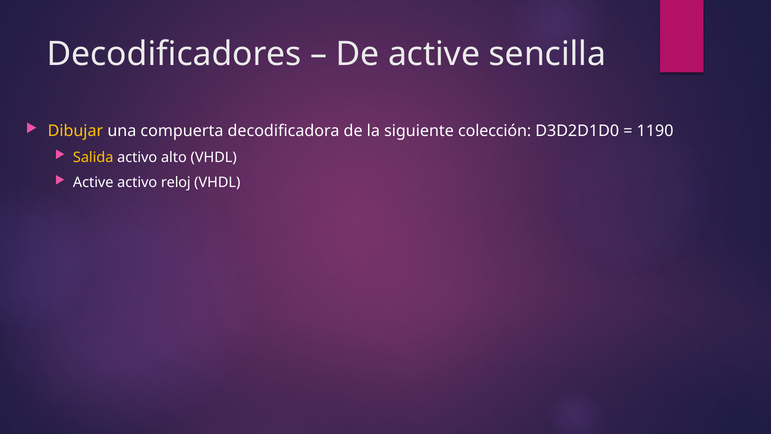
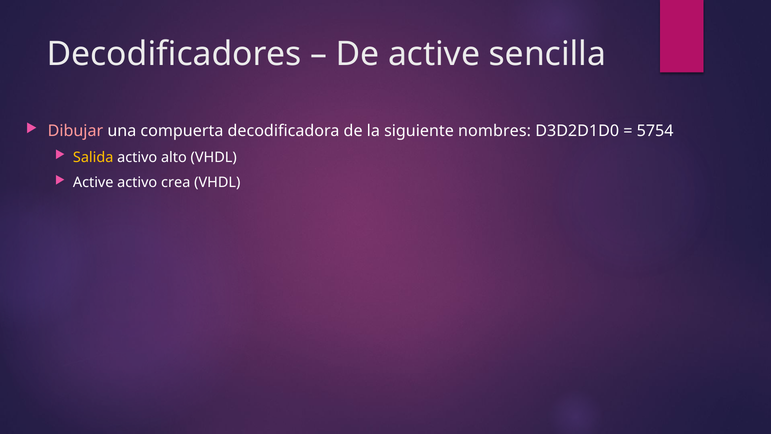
Dibujar colour: yellow -> pink
colección: colección -> nombres
1190: 1190 -> 5754
reloj: reloj -> crea
